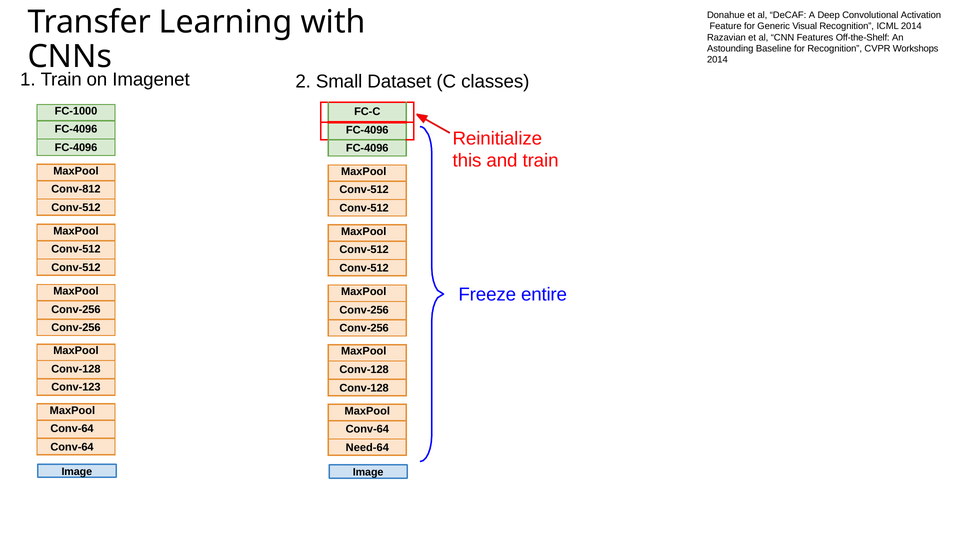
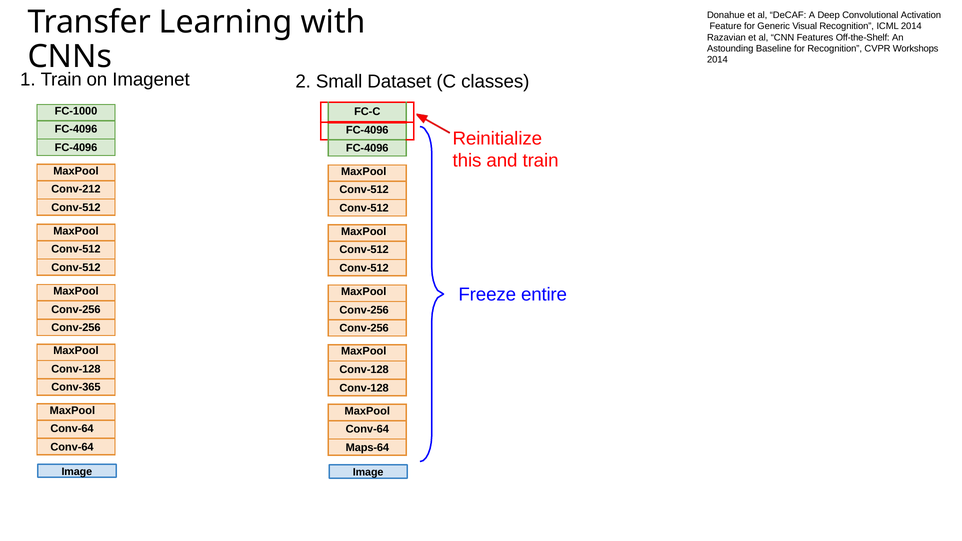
Conv-812: Conv-812 -> Conv-212
Conv-123: Conv-123 -> Conv-365
Need-64: Need-64 -> Maps-64
